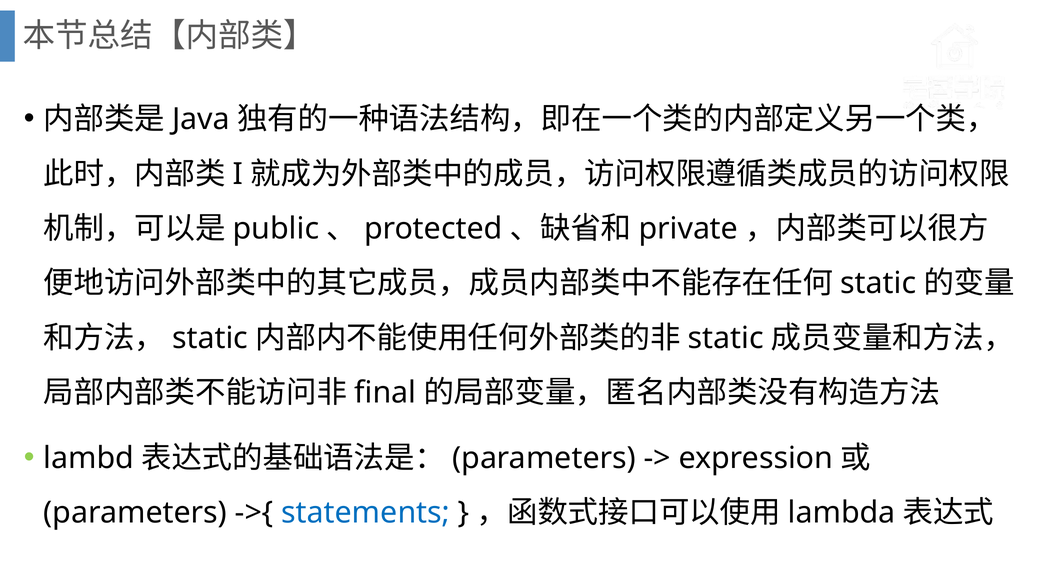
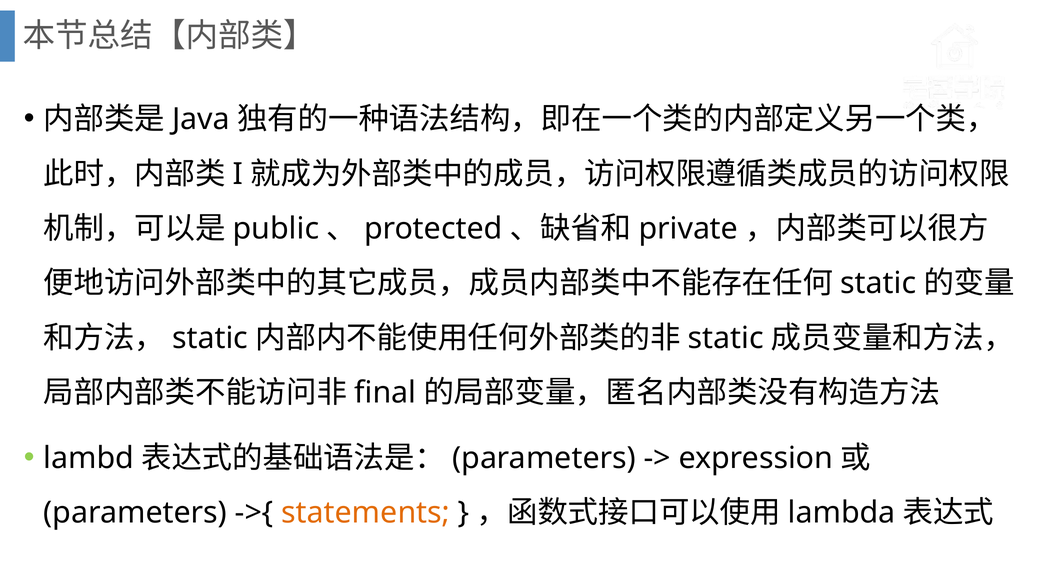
statements colour: blue -> orange
